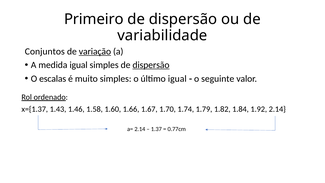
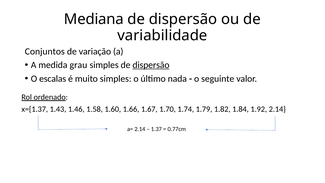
Primeiro: Primeiro -> Mediana
variação underline: present -> none
medida igual: igual -> grau
último igual: igual -> nada
